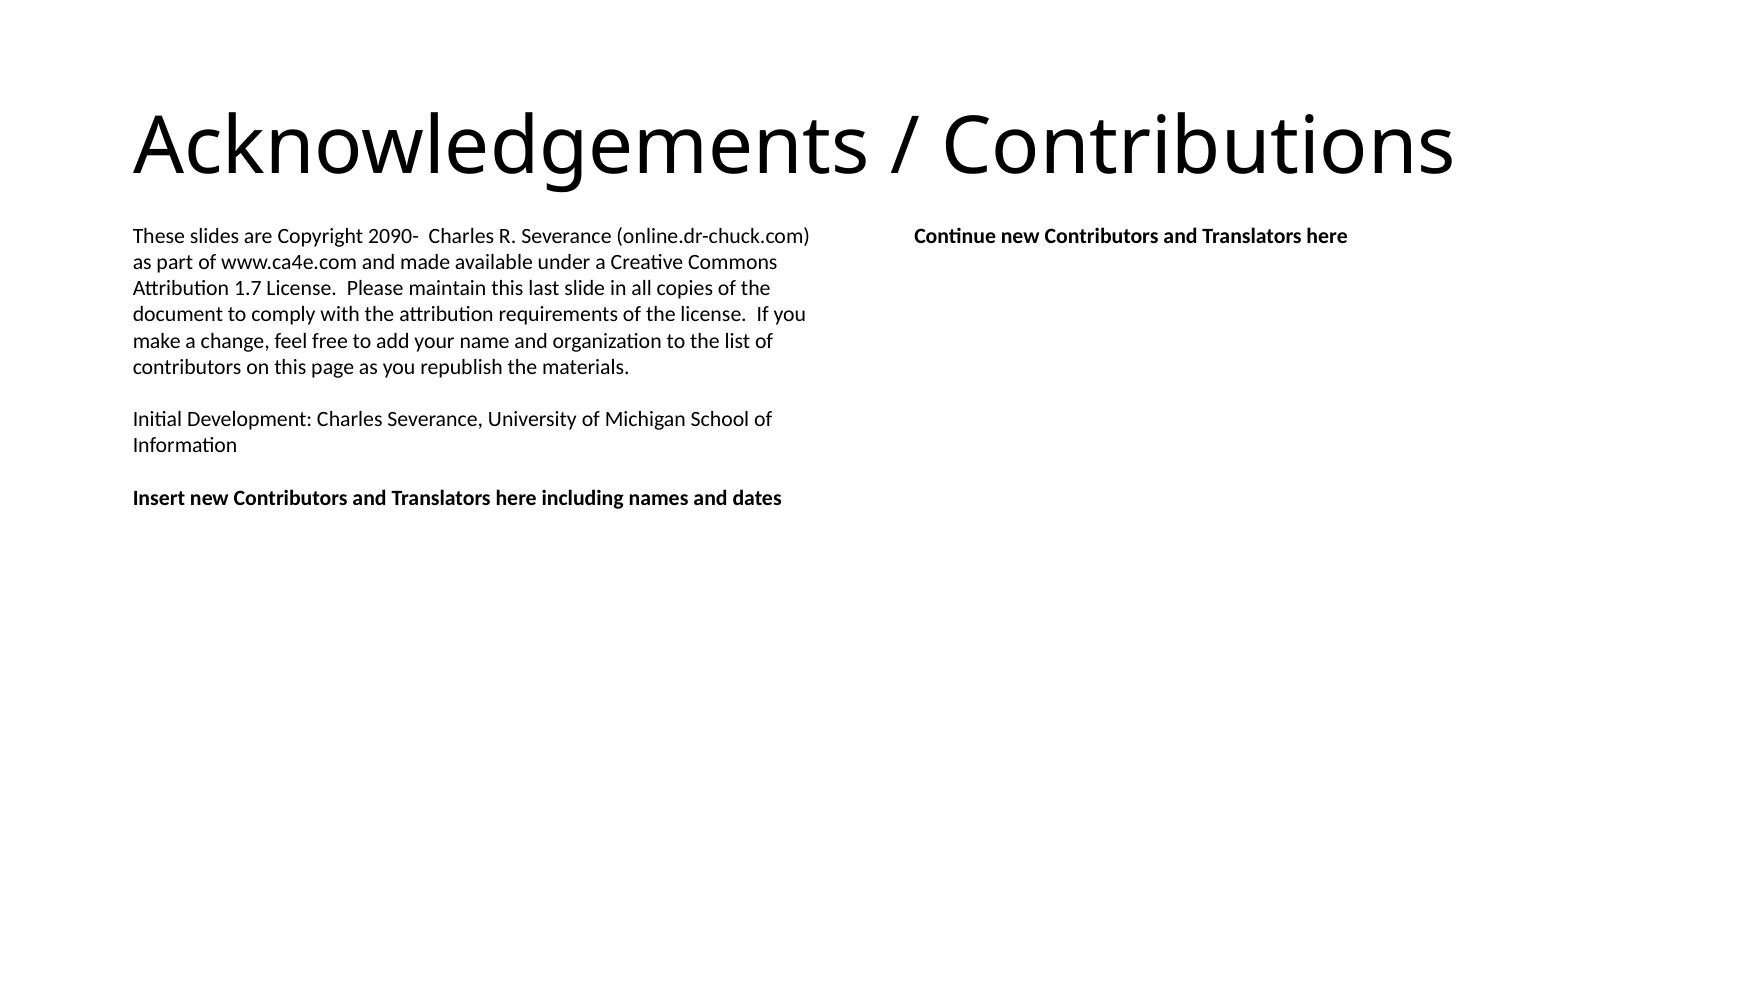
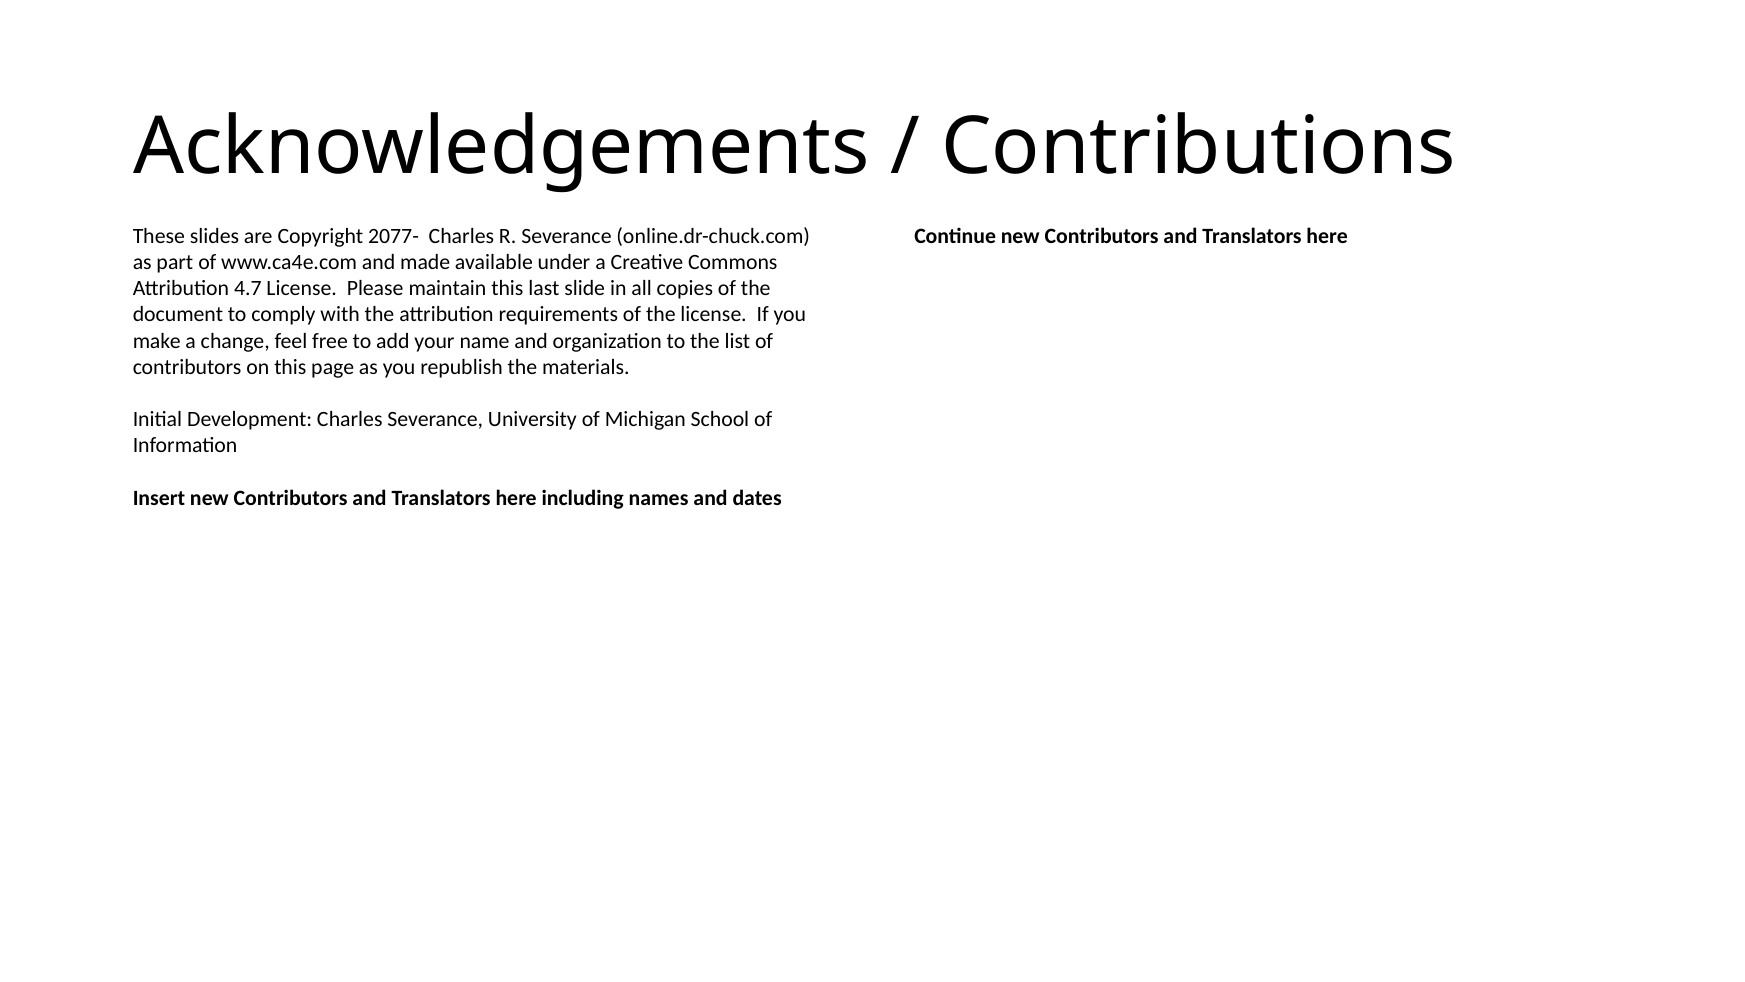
2090-: 2090- -> 2077-
1.7: 1.7 -> 4.7
